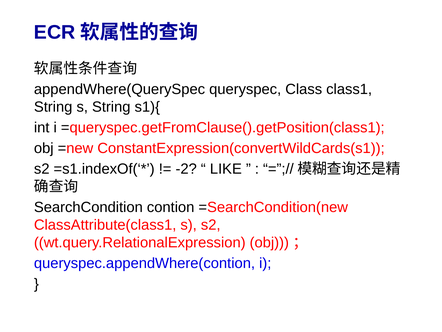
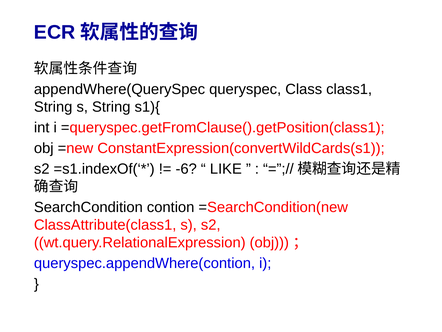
-2: -2 -> -6
